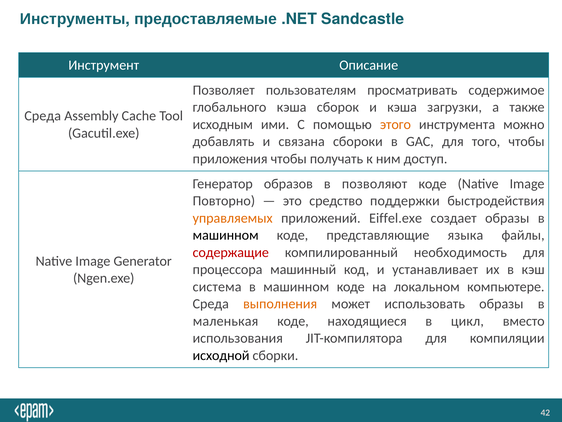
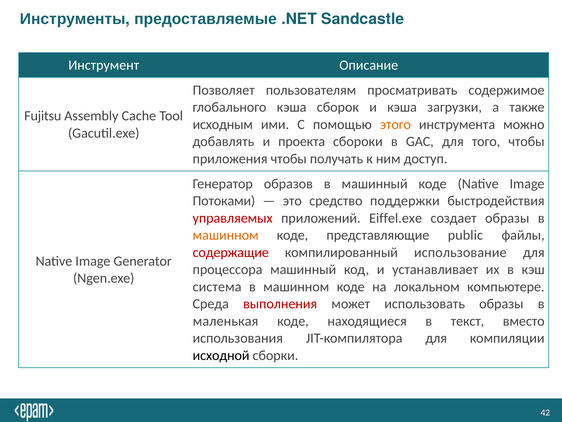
Среда at (43, 116): Среда -> Fujitsu
связана: связана -> проекта
в позволяют: позволяют -> машинный
Повторно: Повторно -> Потоками
управляемых colour: orange -> red
машинном at (226, 235) colour: black -> orange
языка: языка -> public
необходимость: необходимость -> использование
выполнения colour: orange -> red
цикл: цикл -> текст
